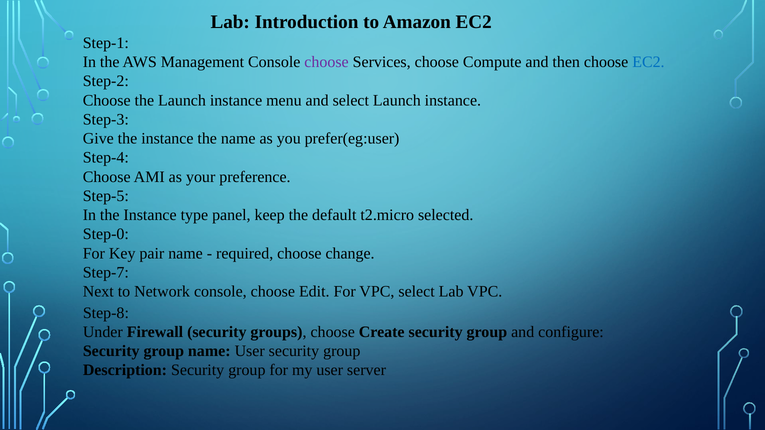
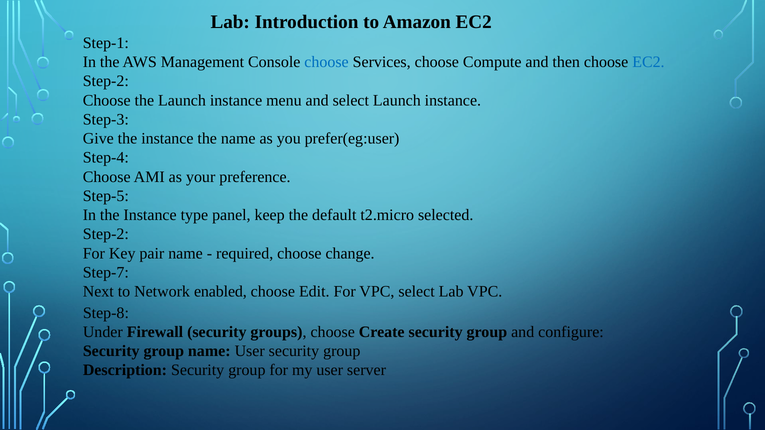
choose at (327, 62) colour: purple -> blue
Step-0 at (106, 234): Step-0 -> Step-2
Network console: console -> enabled
